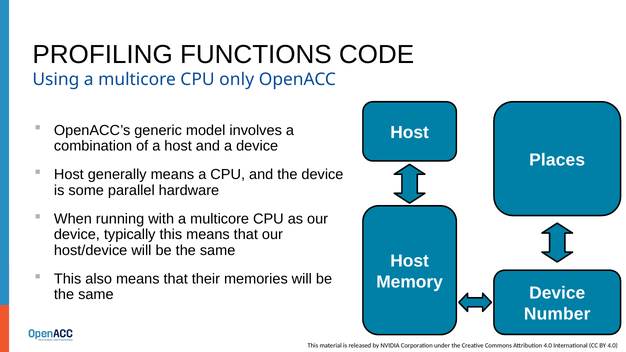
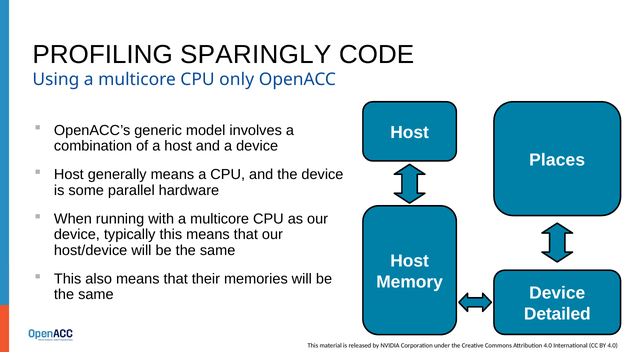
FUNCTIONS: FUNCTIONS -> SPARINGLY
Number: Number -> Detailed
